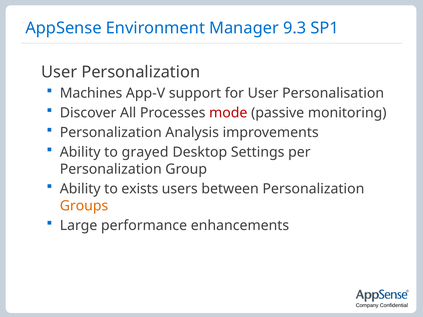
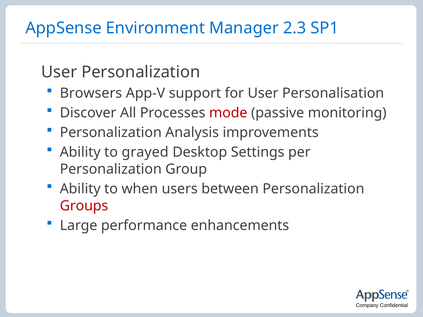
9.3: 9.3 -> 2.3
Machines: Machines -> Browsers
exists: exists -> when
Groups colour: orange -> red
